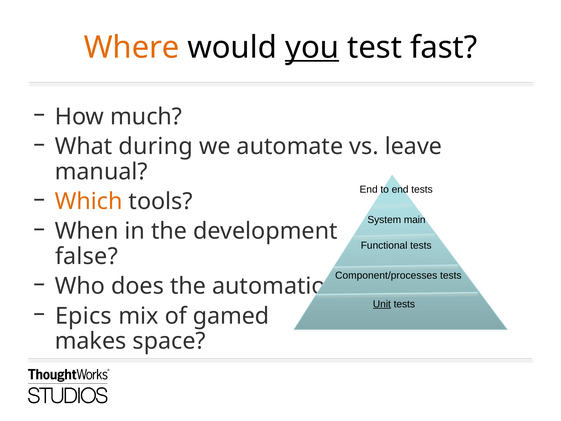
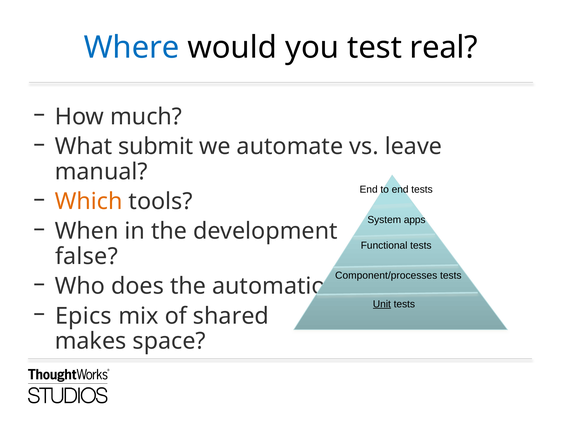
Where colour: orange -> blue
you underline: present -> none
fast: fast -> real
during: during -> submit
main: main -> apps
gamed: gamed -> shared
